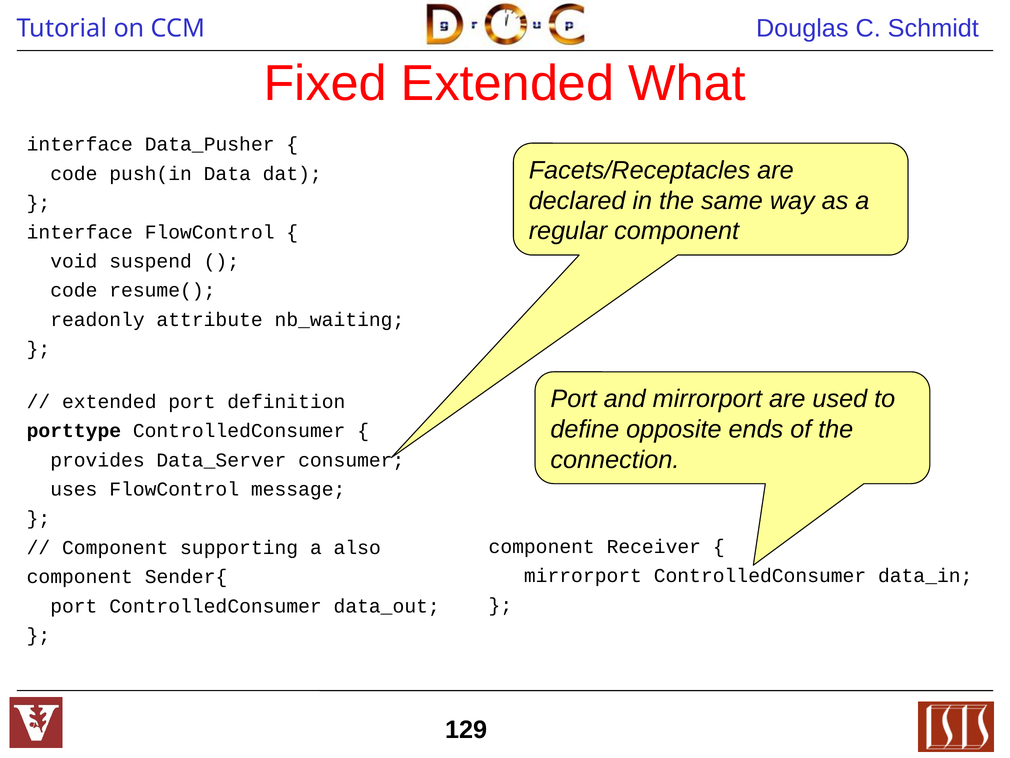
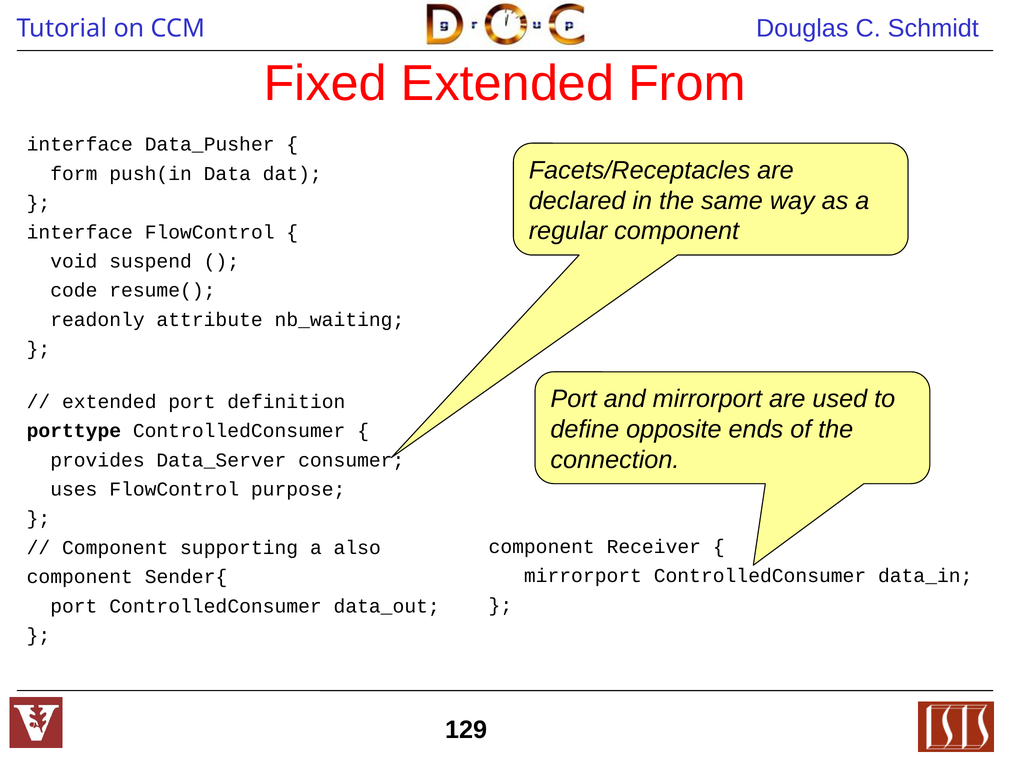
What: What -> From
code at (74, 174): code -> form
message: message -> purpose
